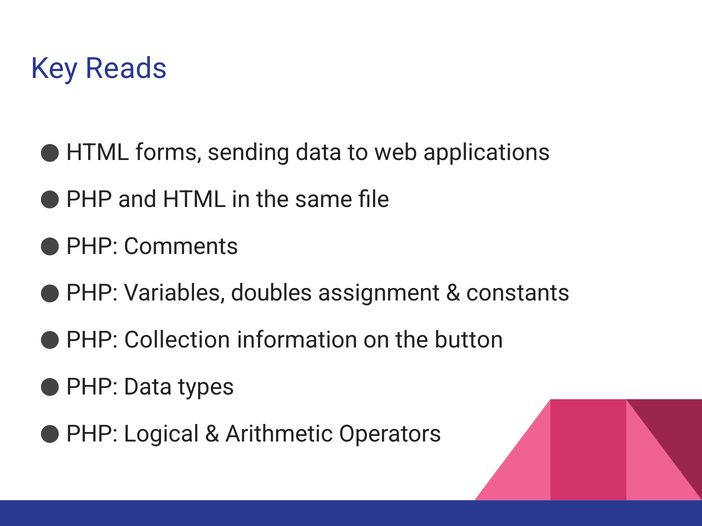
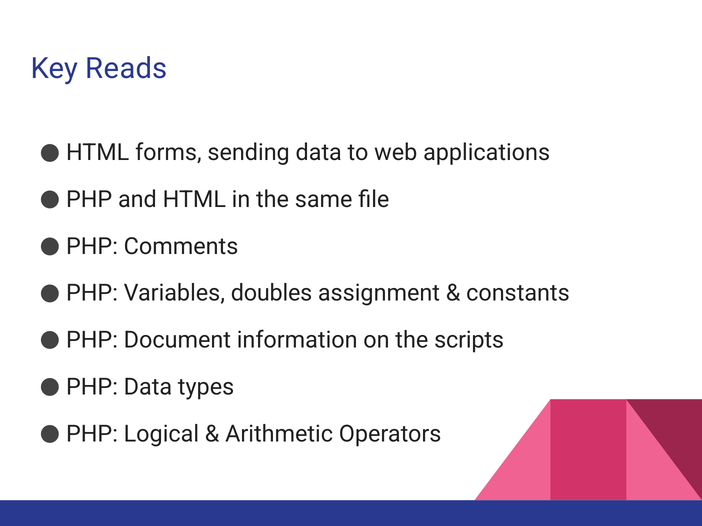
Collection: Collection -> Document
button: button -> scripts
